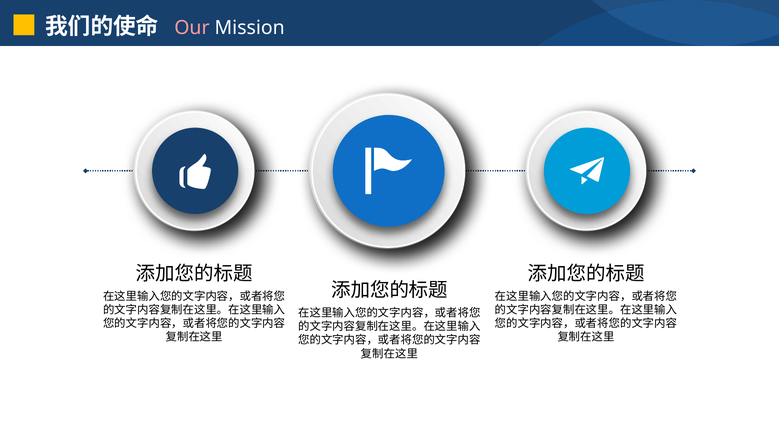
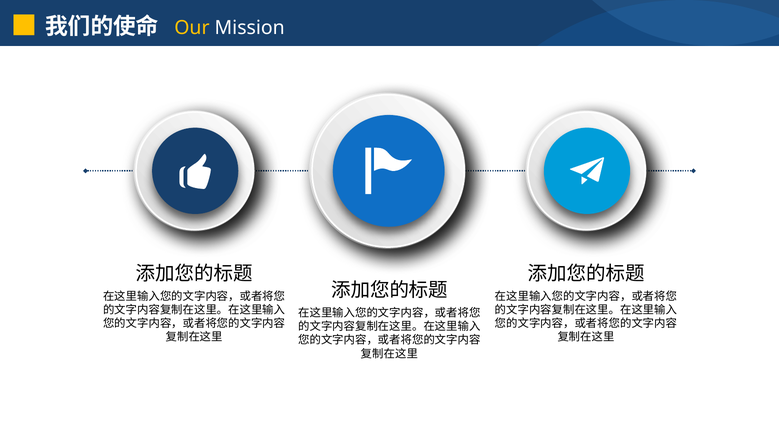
Our colour: pink -> yellow
